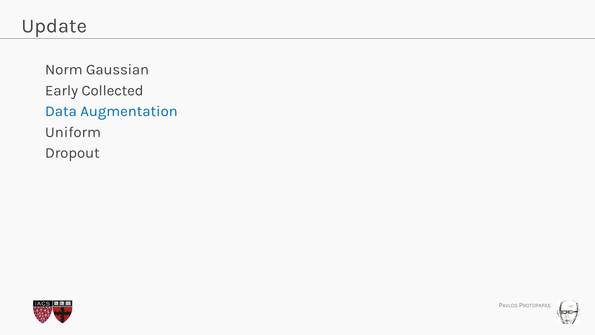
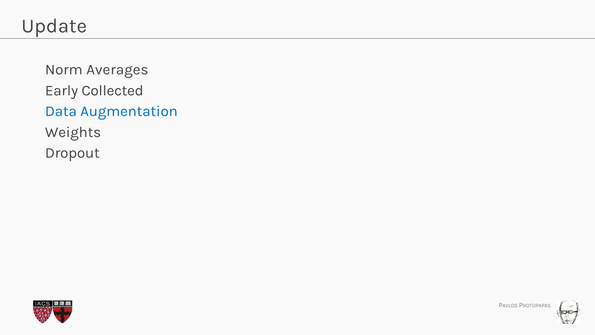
Gaussian: Gaussian -> Averages
Uniform: Uniform -> Weights
